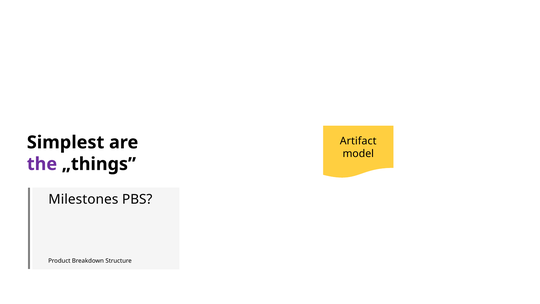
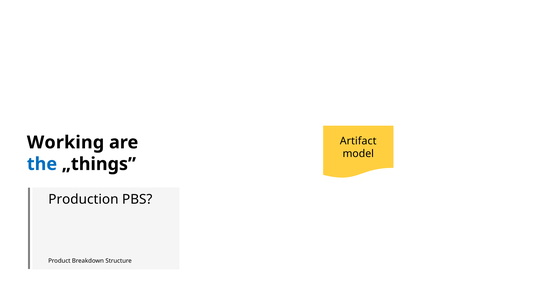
Simplest: Simplest -> Working
the colour: purple -> blue
Milestones: Milestones -> Production
